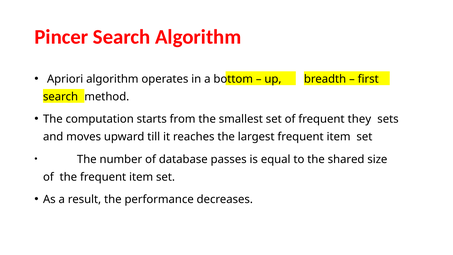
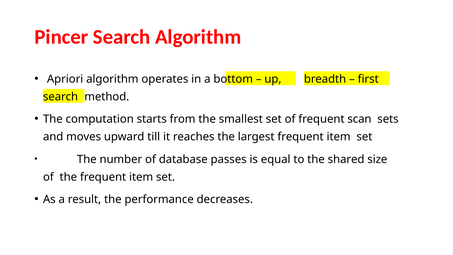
they: they -> scan
